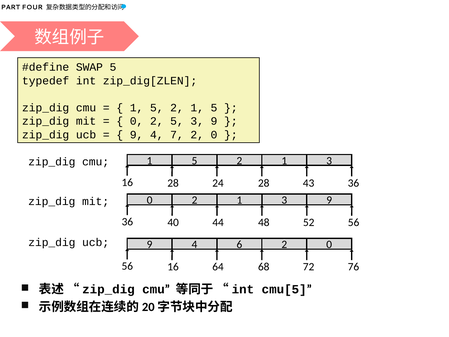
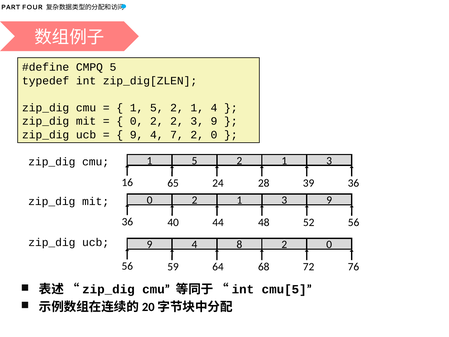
SWAP: SWAP -> CMPQ
2 1 5: 5 -> 4
2 5: 5 -> 2
16 28: 28 -> 65
43: 43 -> 39
6: 6 -> 8
56 16: 16 -> 59
